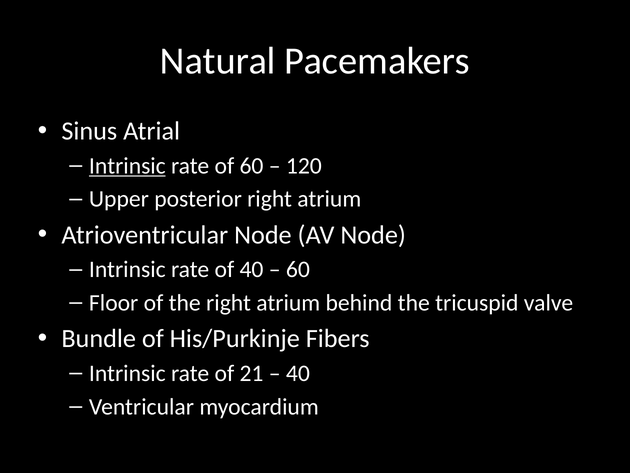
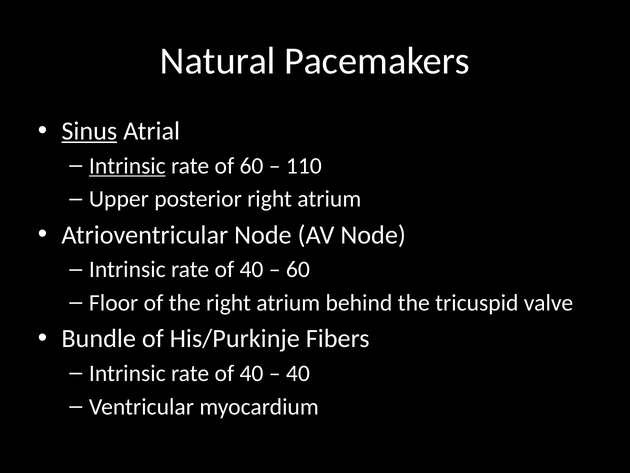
Sinus underline: none -> present
120: 120 -> 110
21 at (251, 373): 21 -> 40
